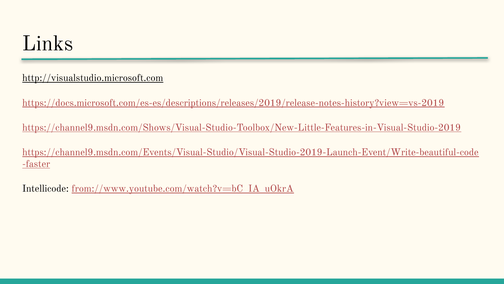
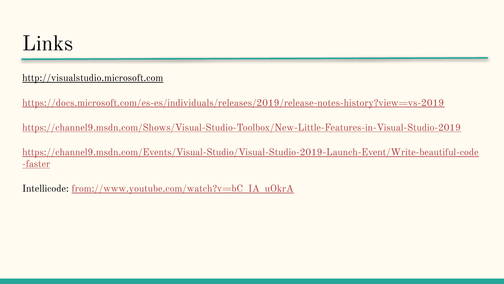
https://docs.microsoft.com/es-es/descriptions/releases/2019/release-notes-history?view=vs-2019: https://docs.microsoft.com/es-es/descriptions/releases/2019/release-notes-history?view=vs-2019 -> https://docs.microsoft.com/es-es/individuals/releases/2019/release-notes-history?view=vs-2019
